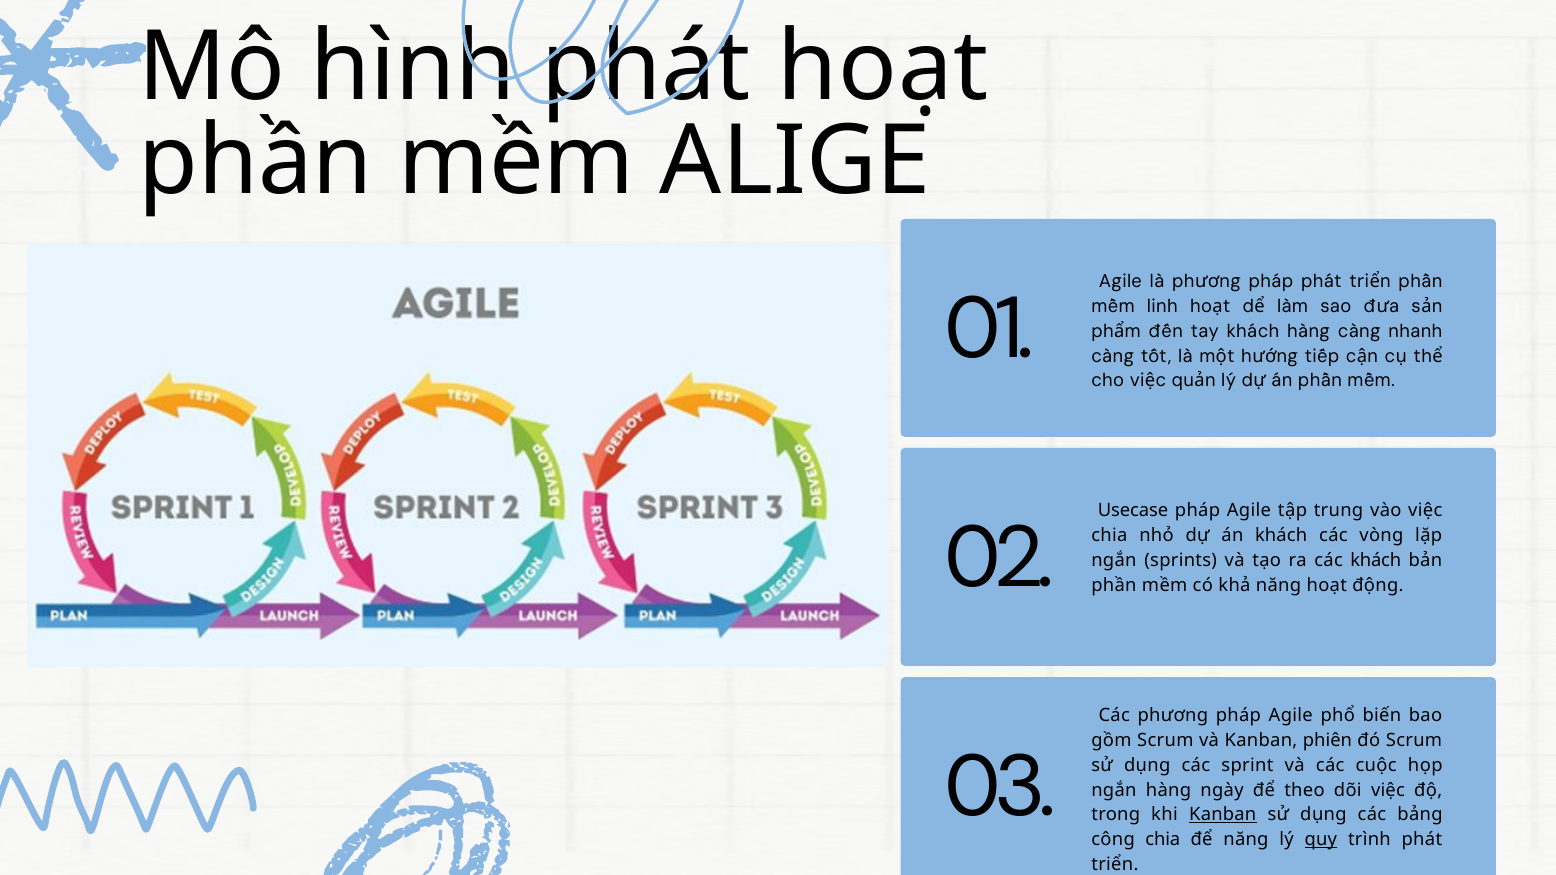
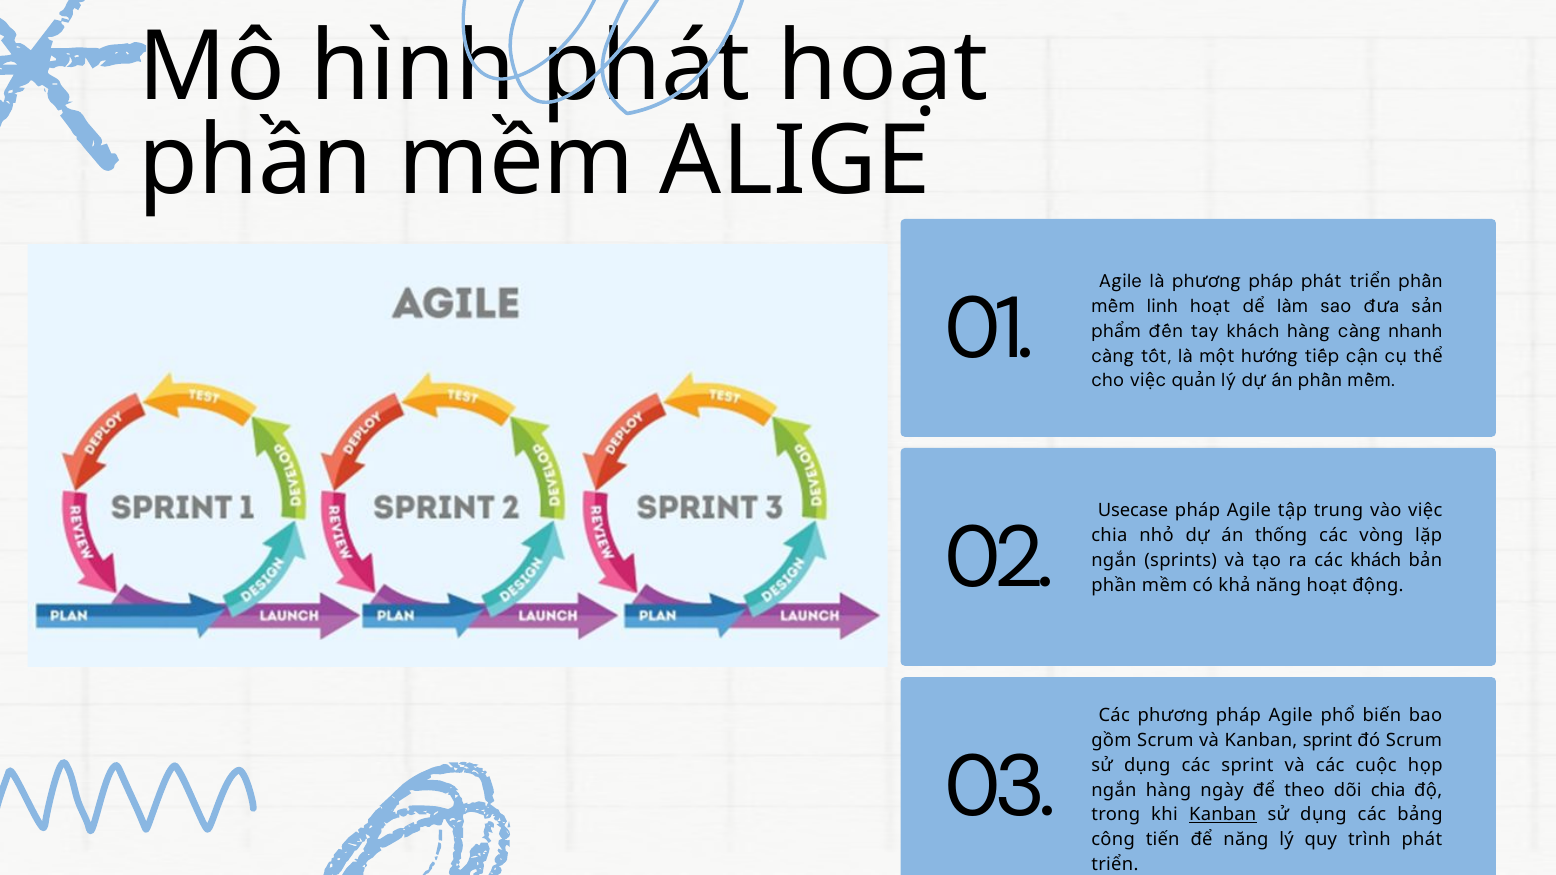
án khách: khách -> thống
Kanban phiên: phiên -> sprint
dõi việc: việc -> chia
công chia: chia -> tiến
quy underline: present -> none
